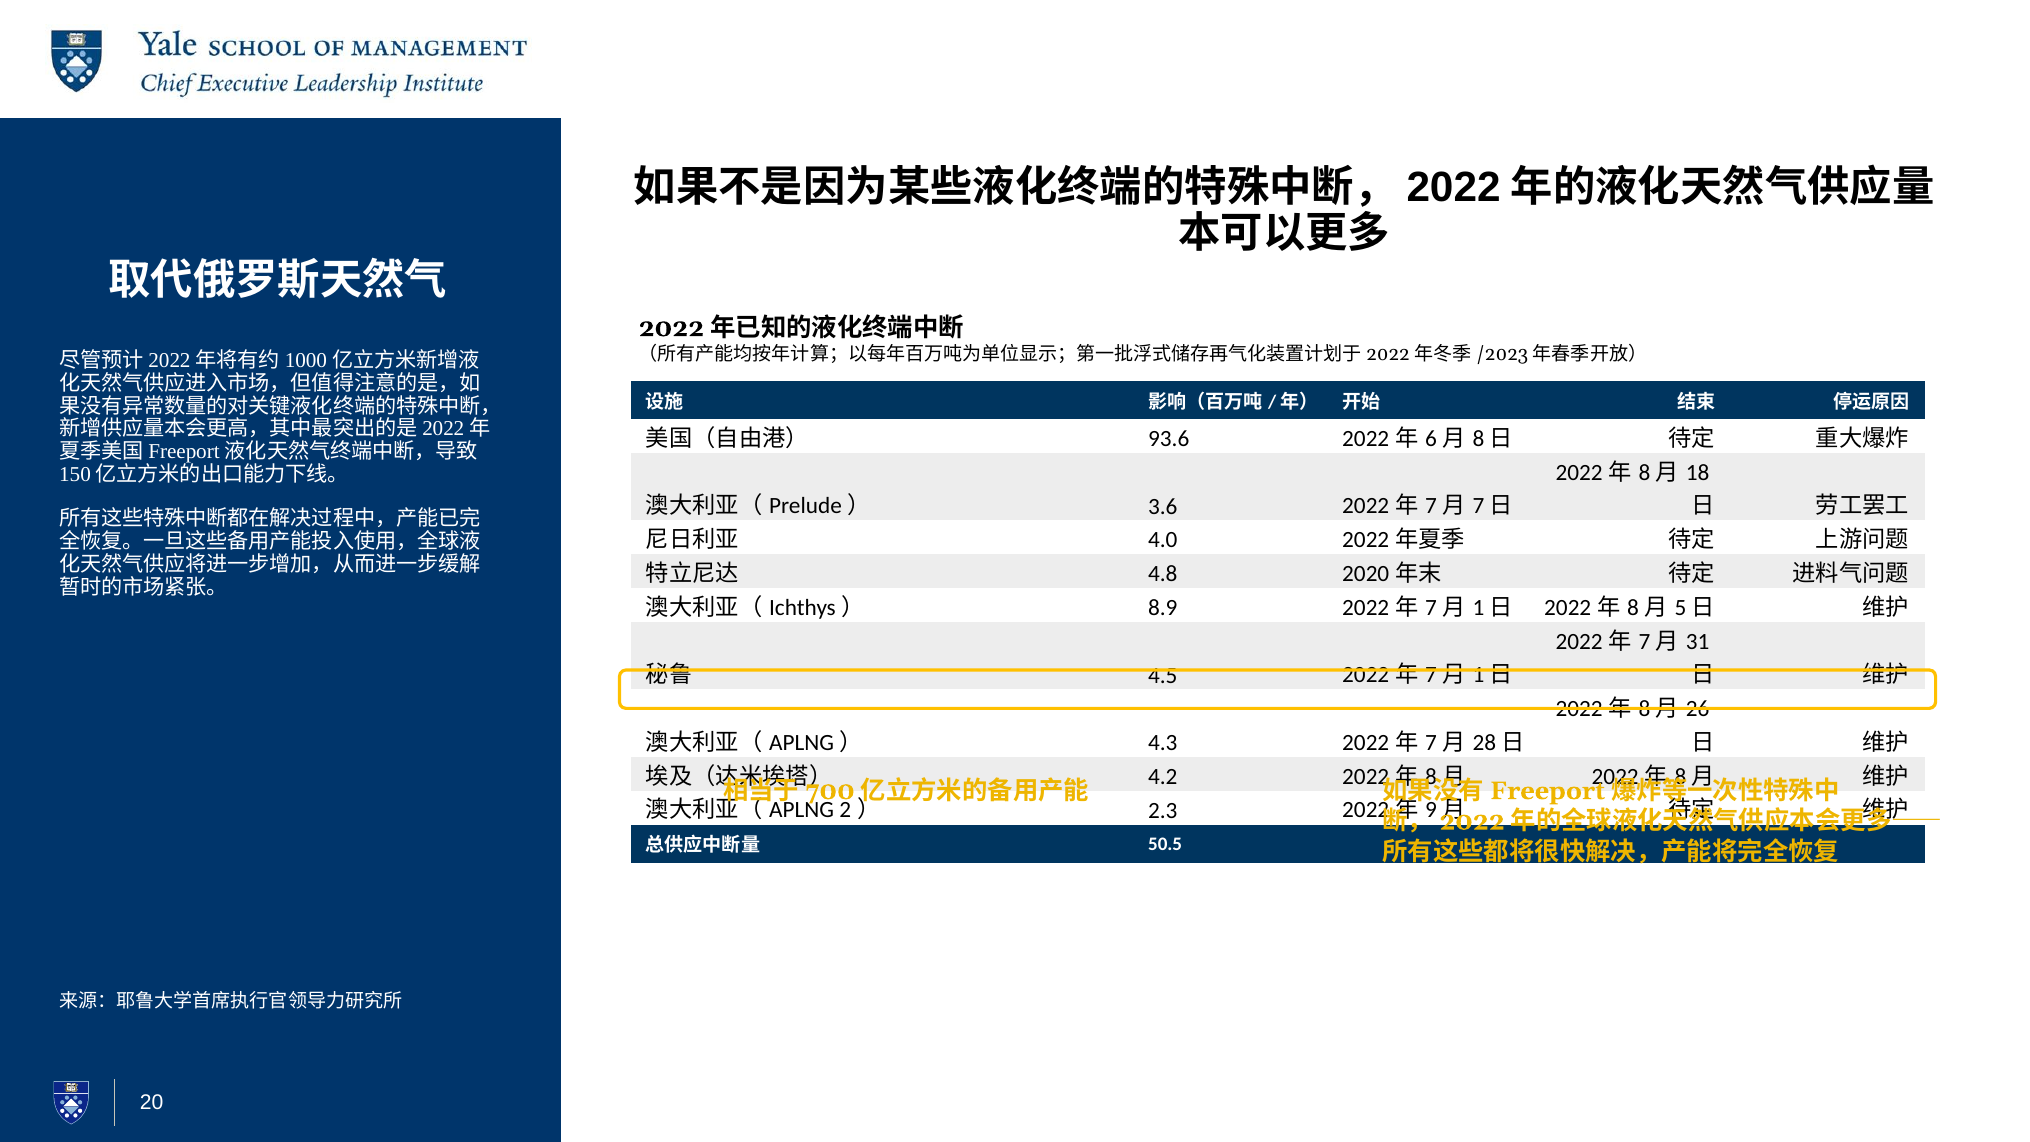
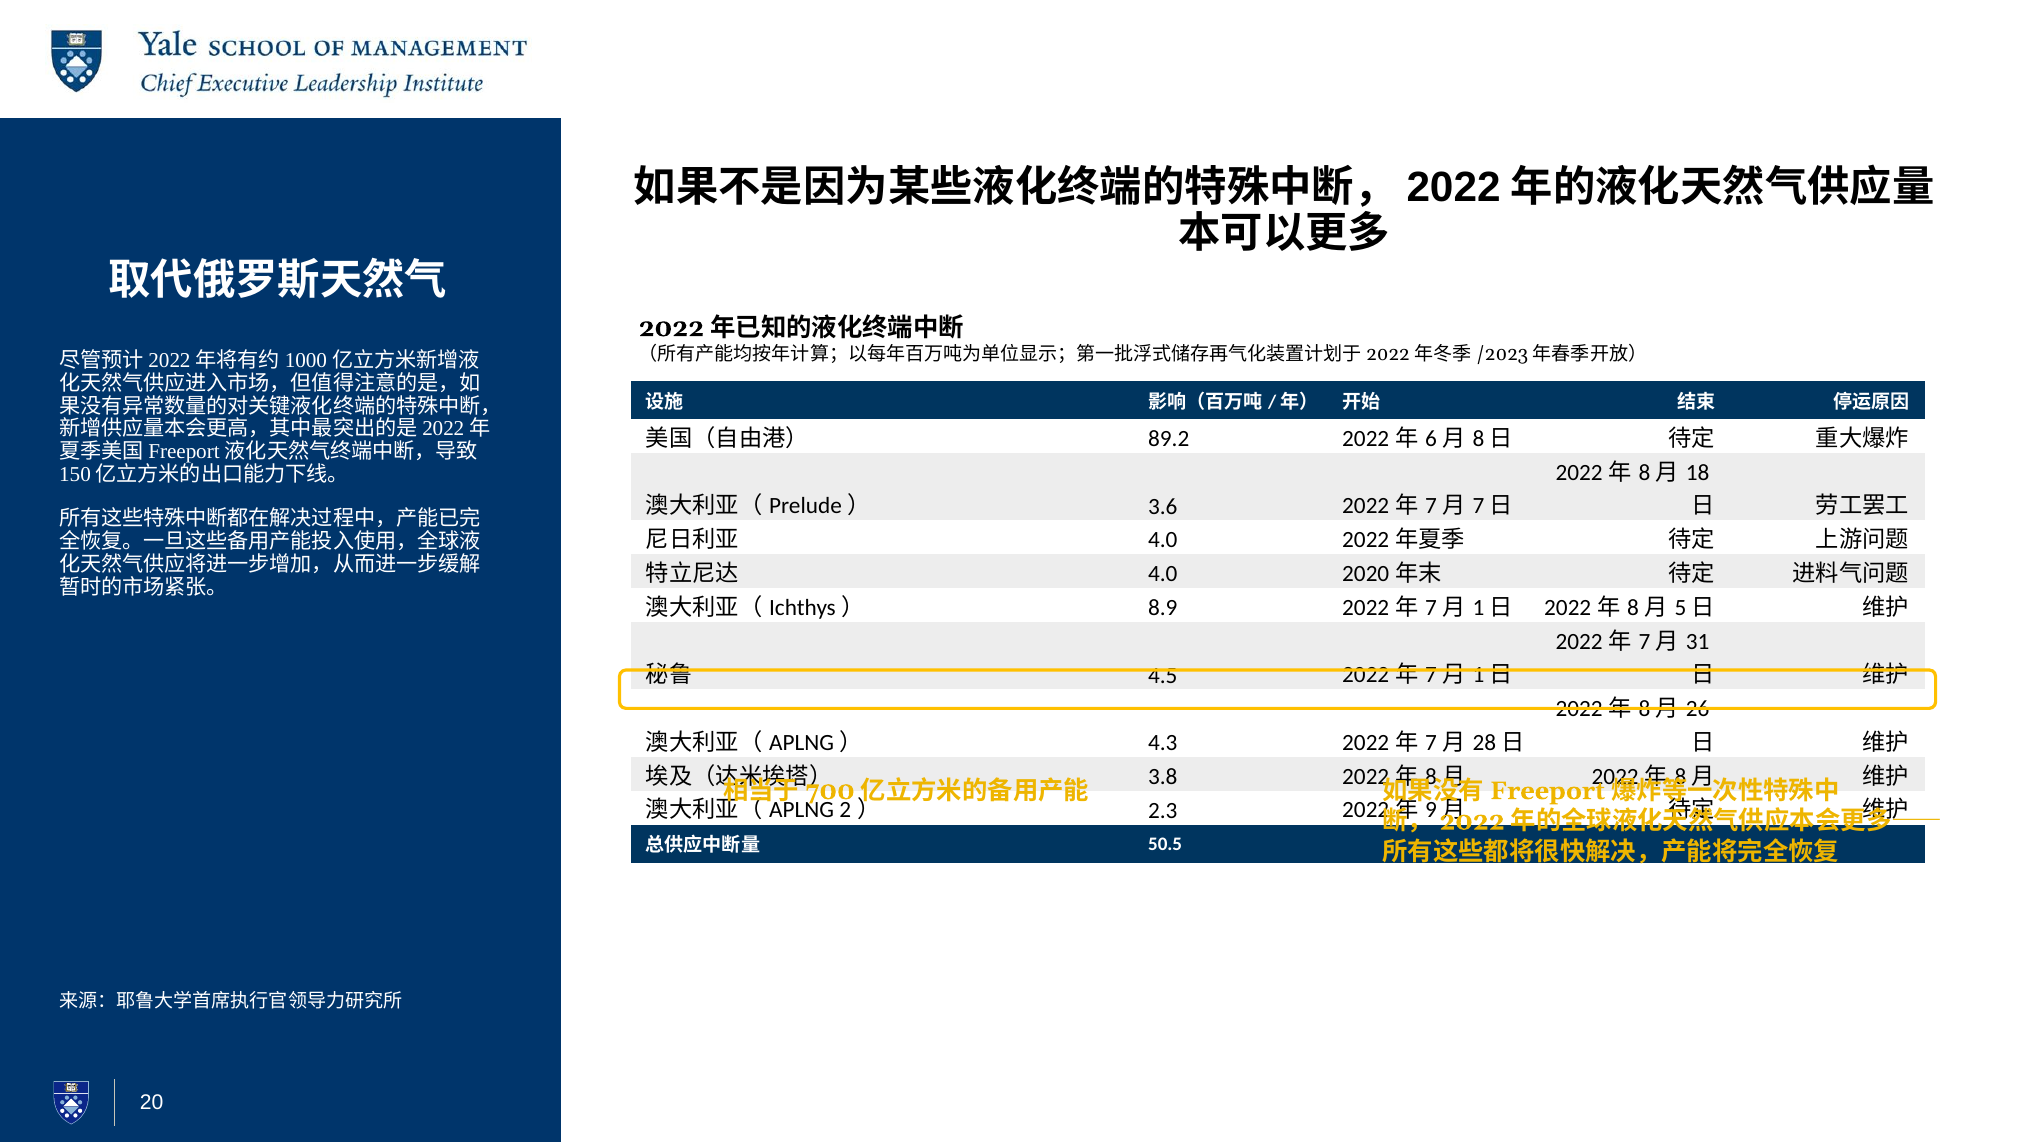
93.6: 93.6 -> 89.2
4.8 at (1163, 574): 4.8 -> 4.0
4.2: 4.2 -> 3.8
